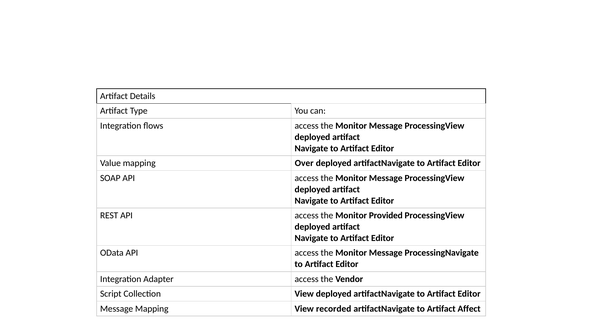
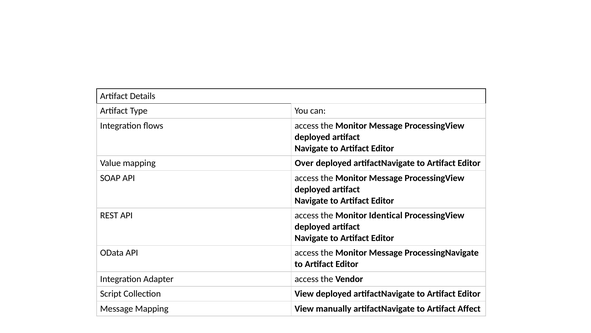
Provided: Provided -> Identical
recorded: recorded -> manually
